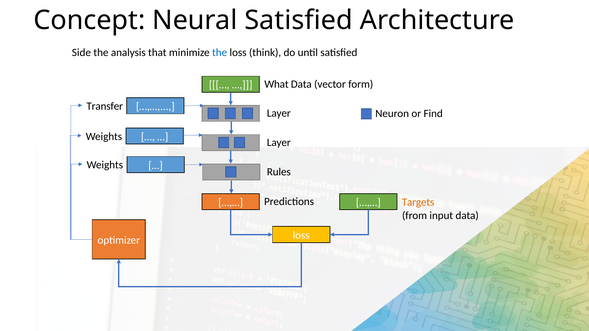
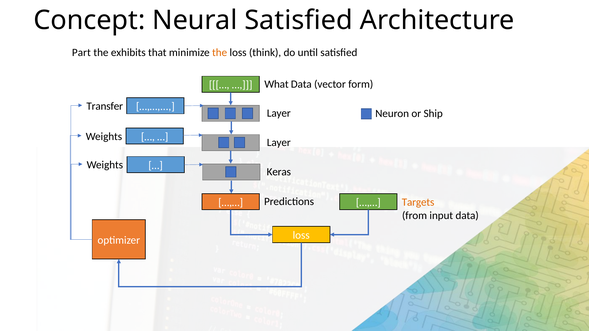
Side: Side -> Part
analysis: analysis -> exhibits
the at (220, 53) colour: blue -> orange
Find: Find -> Ship
Rules: Rules -> Keras
